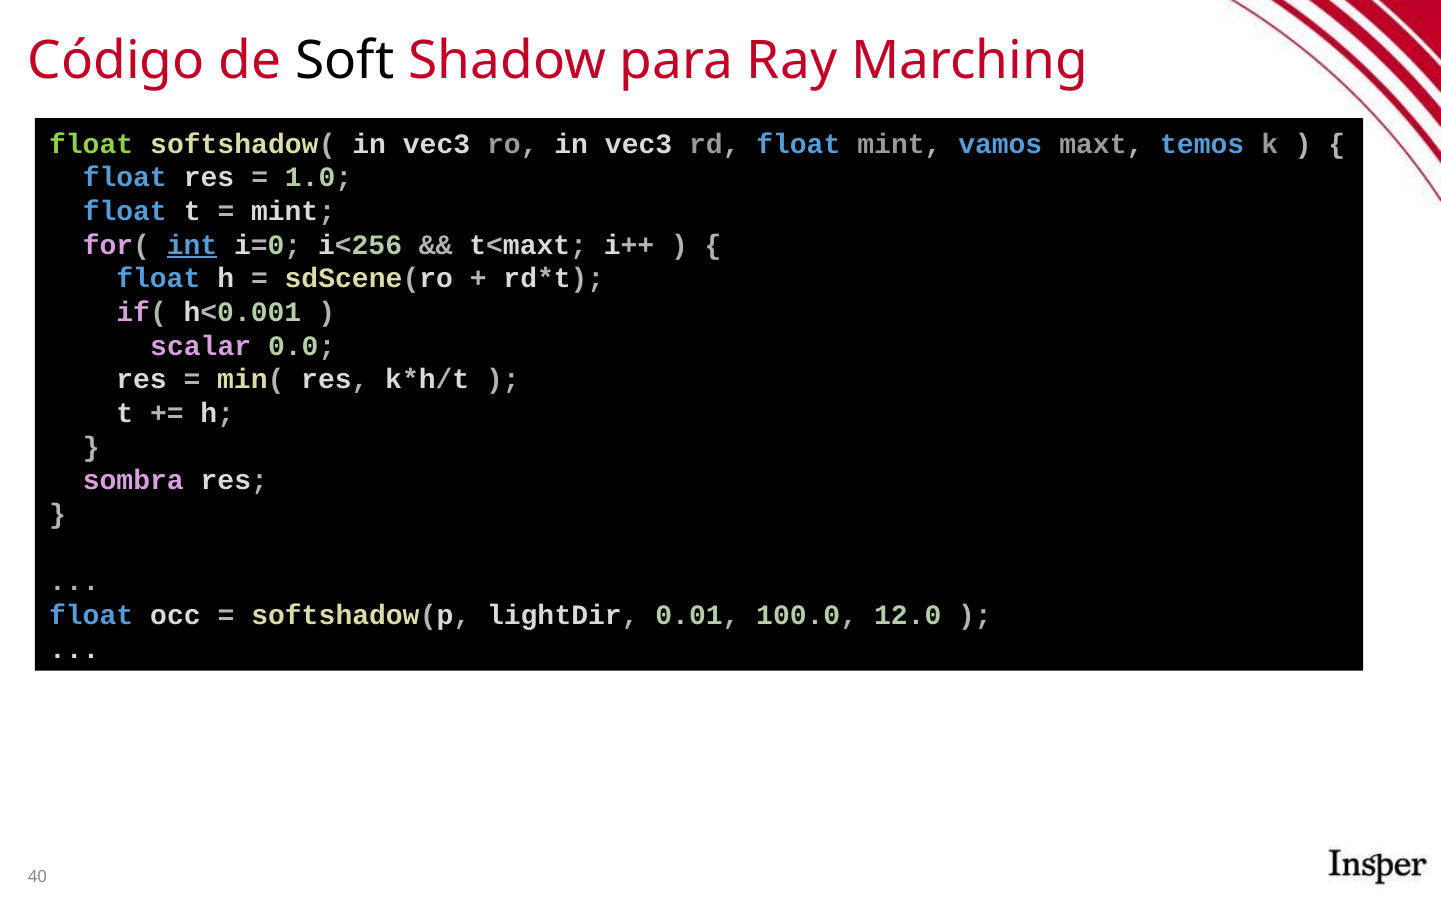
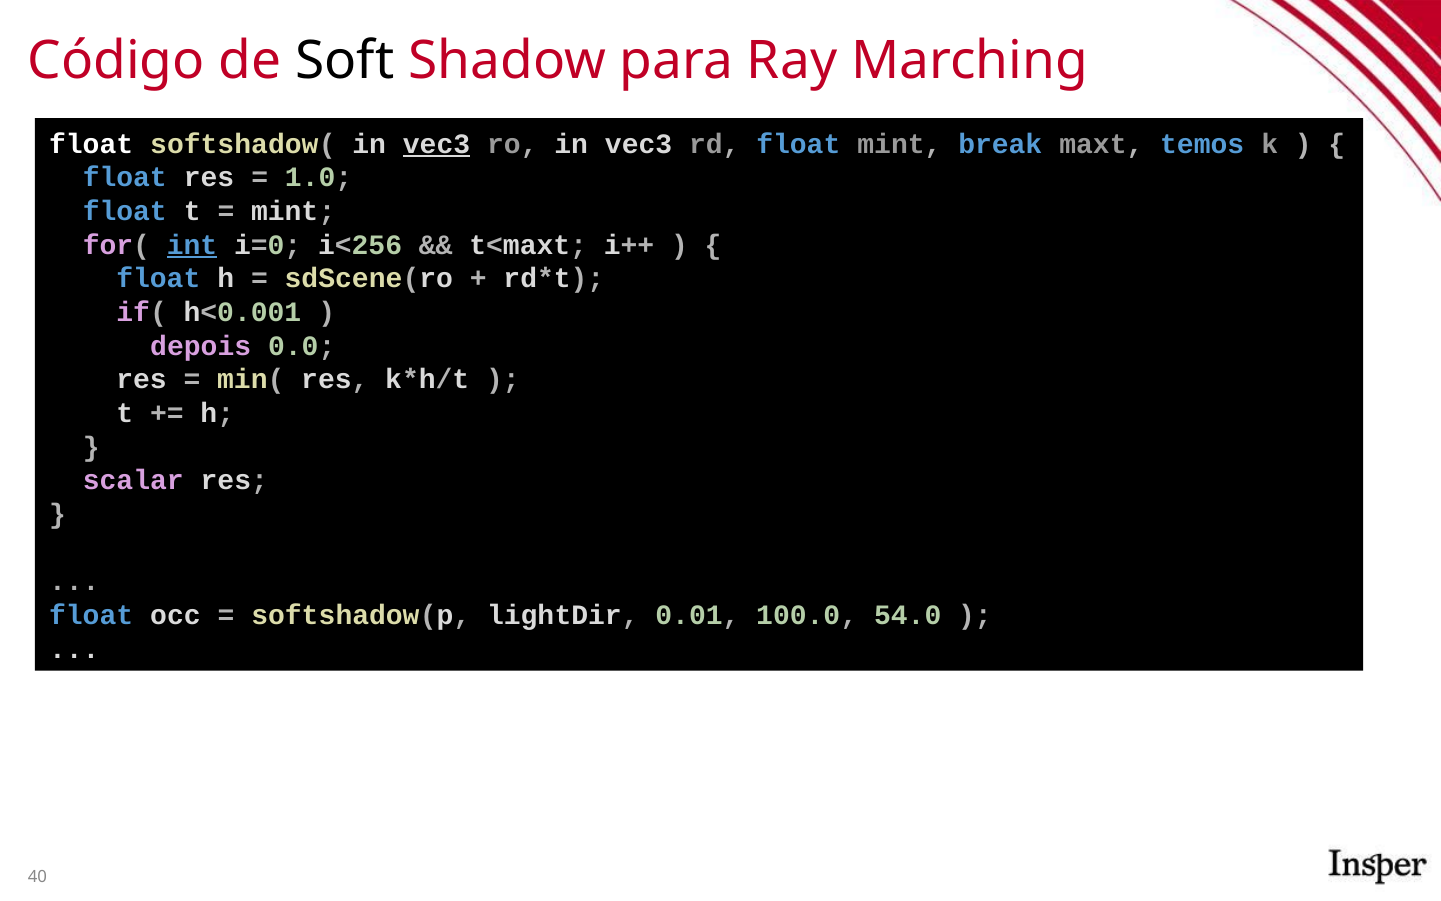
float at (91, 144) colour: light green -> white
vec3 at (437, 144) underline: none -> present
vamos: vamos -> break
scalar: scalar -> depois
sombra: sombra -> scalar
12.0: 12.0 -> 54.0
